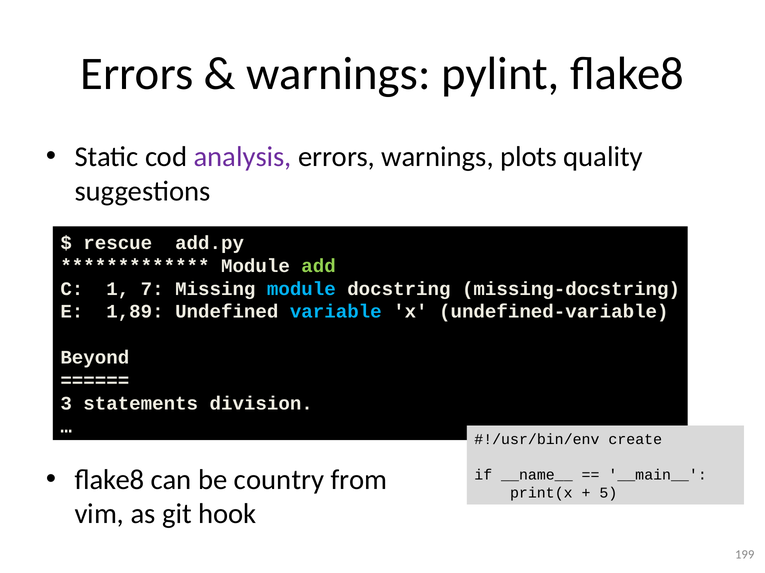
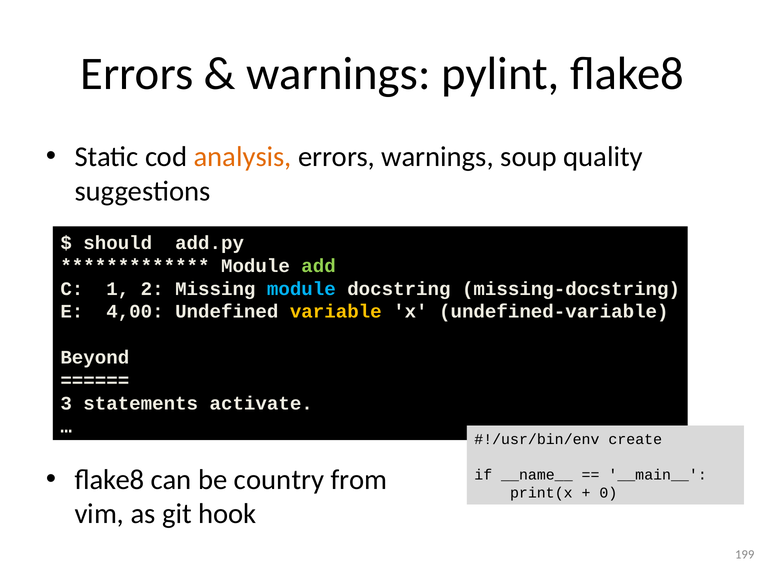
analysis colour: purple -> orange
plots: plots -> soup
rescue: rescue -> should
7: 7 -> 2
1,89: 1,89 -> 4,00
variable colour: light blue -> yellow
division: division -> activate
5: 5 -> 0
